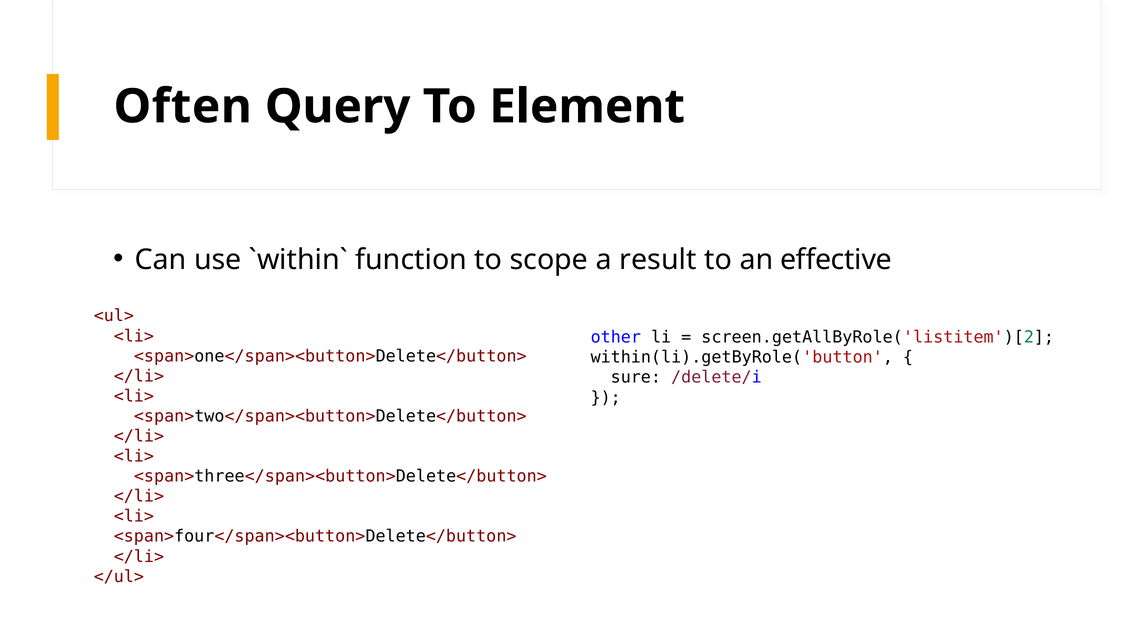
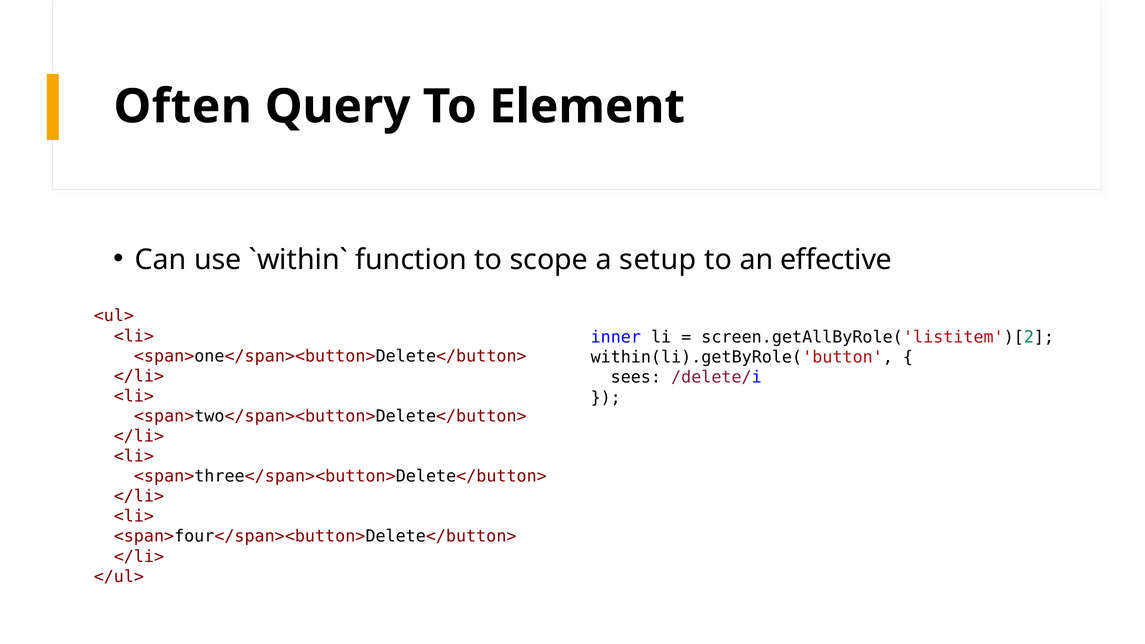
result: result -> setup
other: other -> inner
sure: sure -> sees
